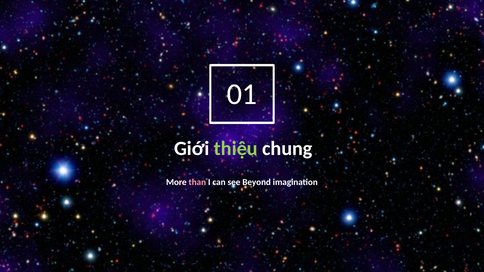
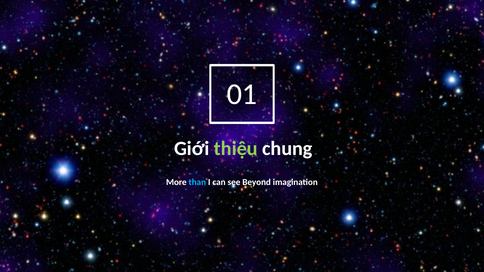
than colour: pink -> light blue
